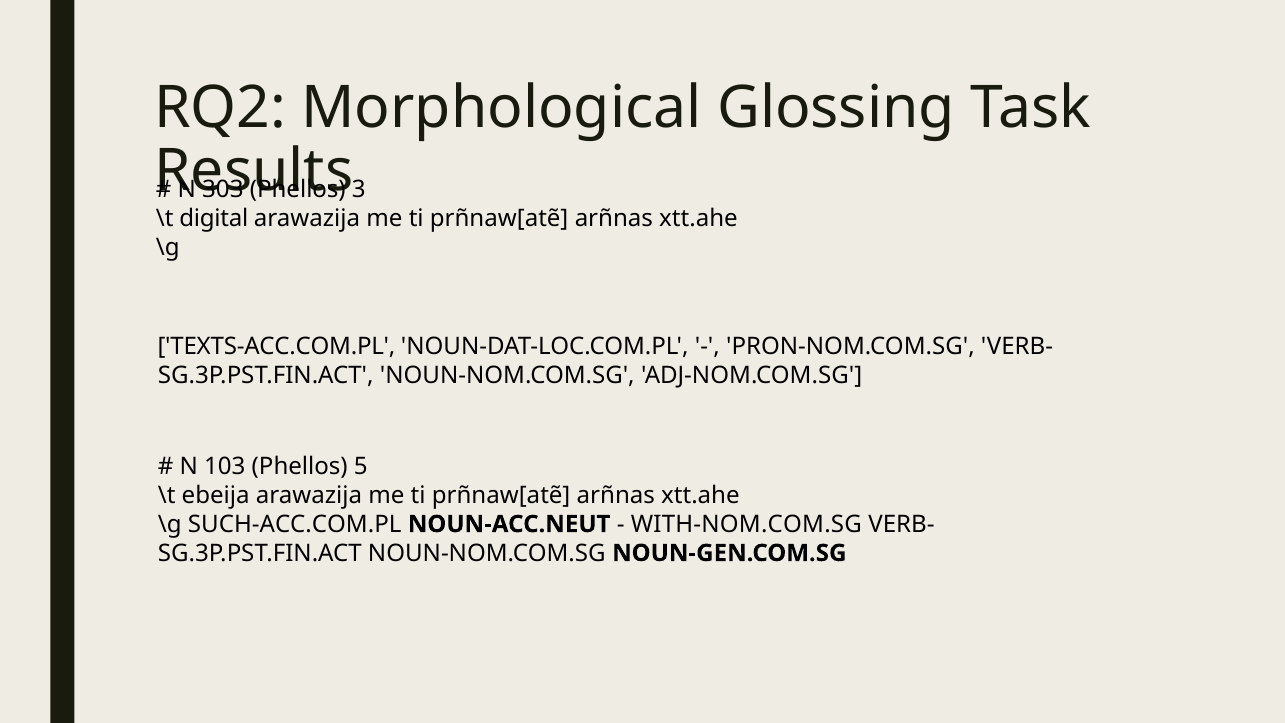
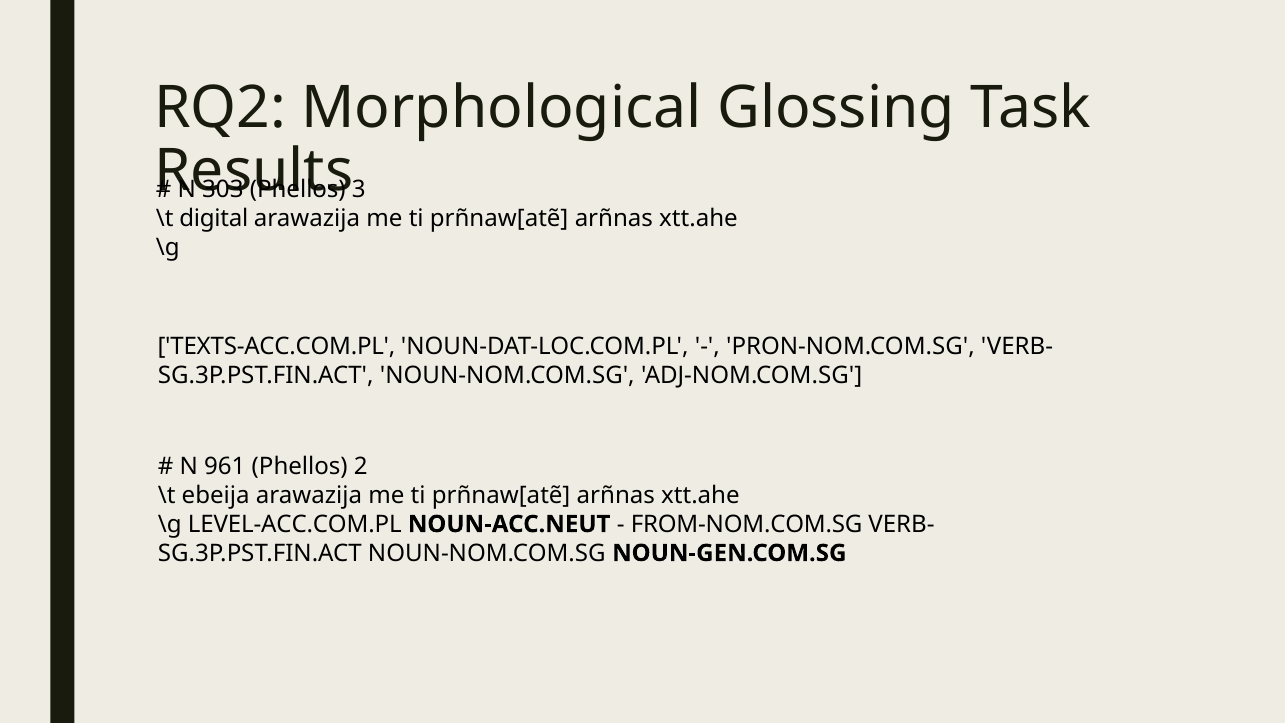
103: 103 -> 961
5: 5 -> 2
SUCH-ACC.COM.PL: SUCH-ACC.COM.PL -> LEVEL-ACC.COM.PL
WITH-NOM.COM.SG: WITH-NOM.COM.SG -> FROM-NOM.COM.SG
